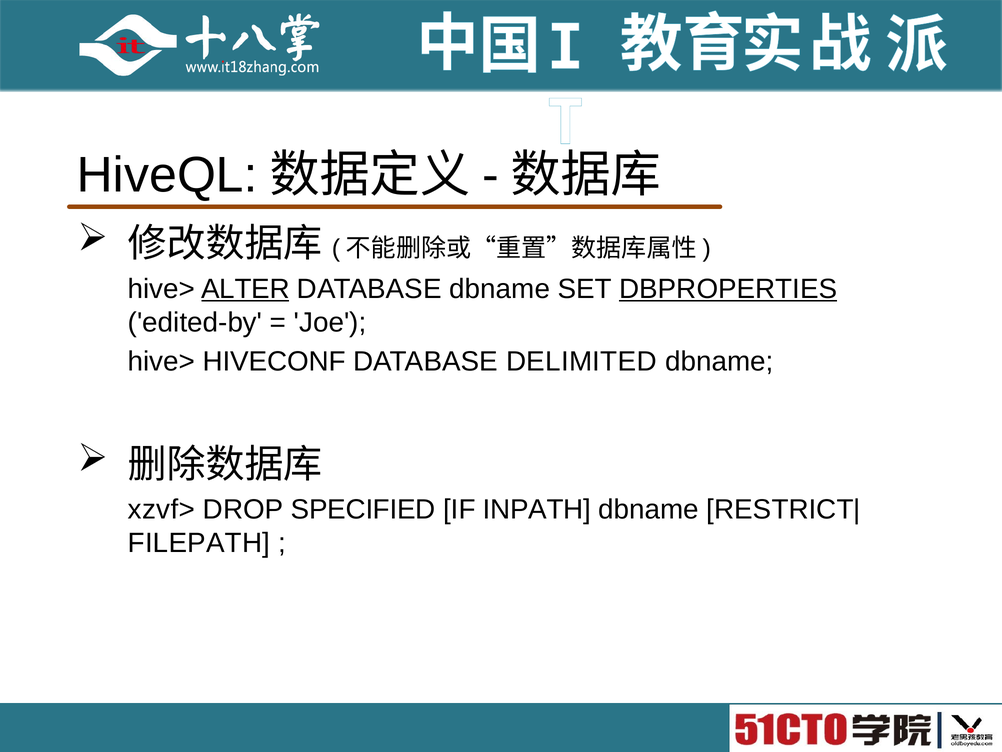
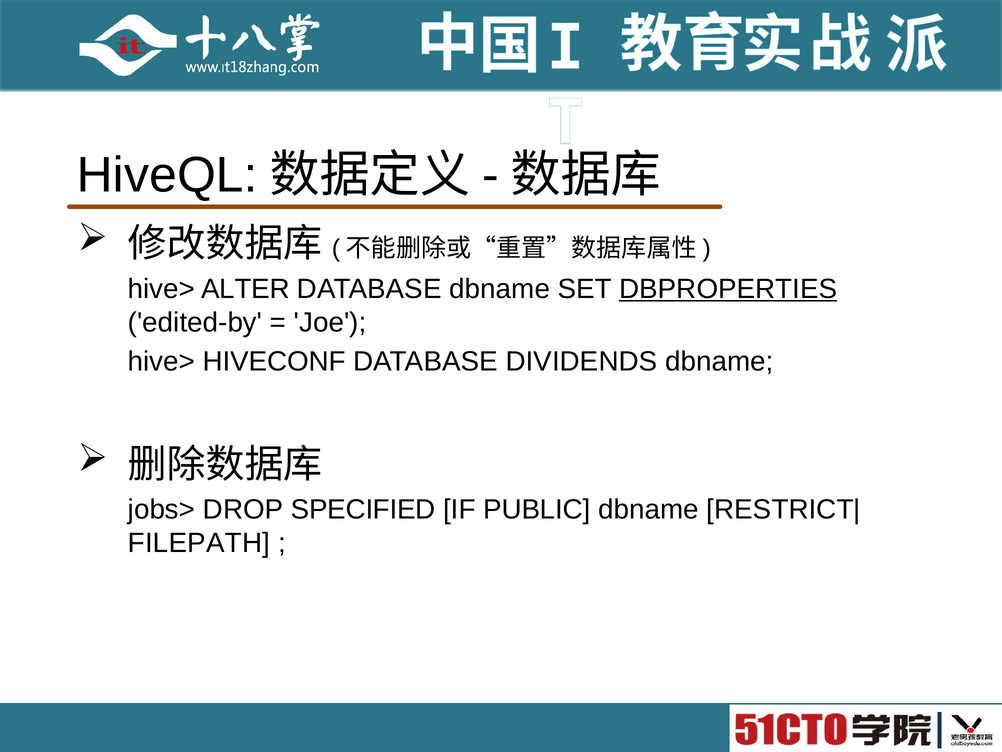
ALTER underline: present -> none
DELIMITED: DELIMITED -> DIVIDENDS
xzvf>: xzvf> -> jobs>
INPATH: INPATH -> PUBLIC
